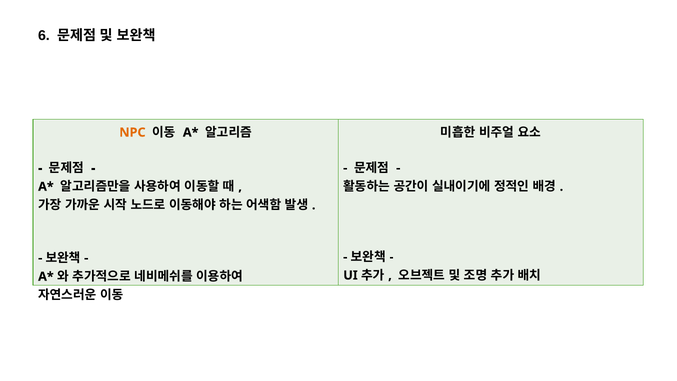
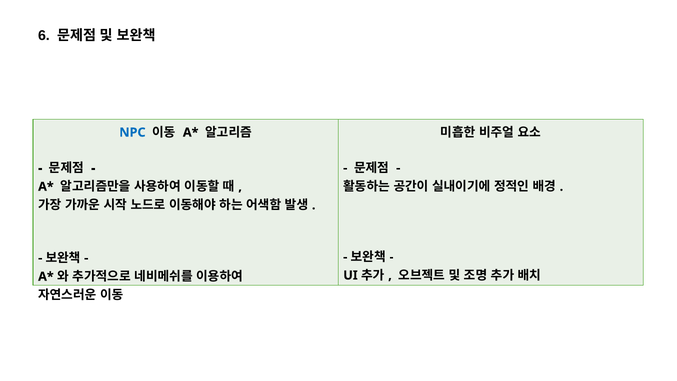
NPC colour: orange -> blue
